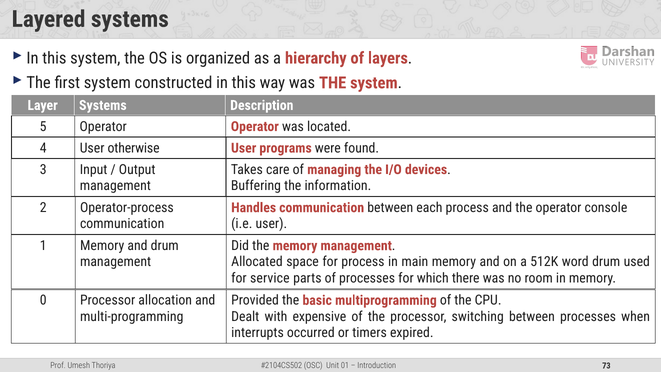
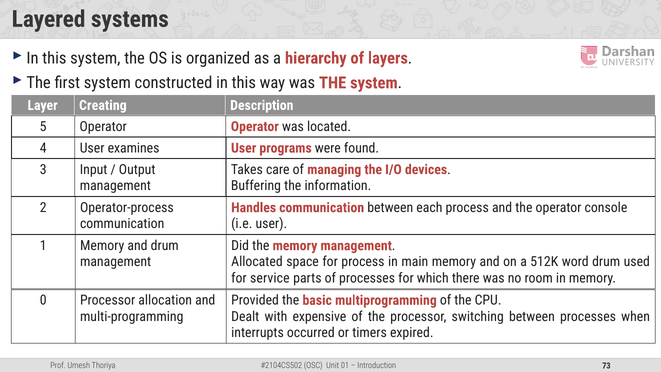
Layer Systems: Systems -> Creating
otherwise: otherwise -> examines
